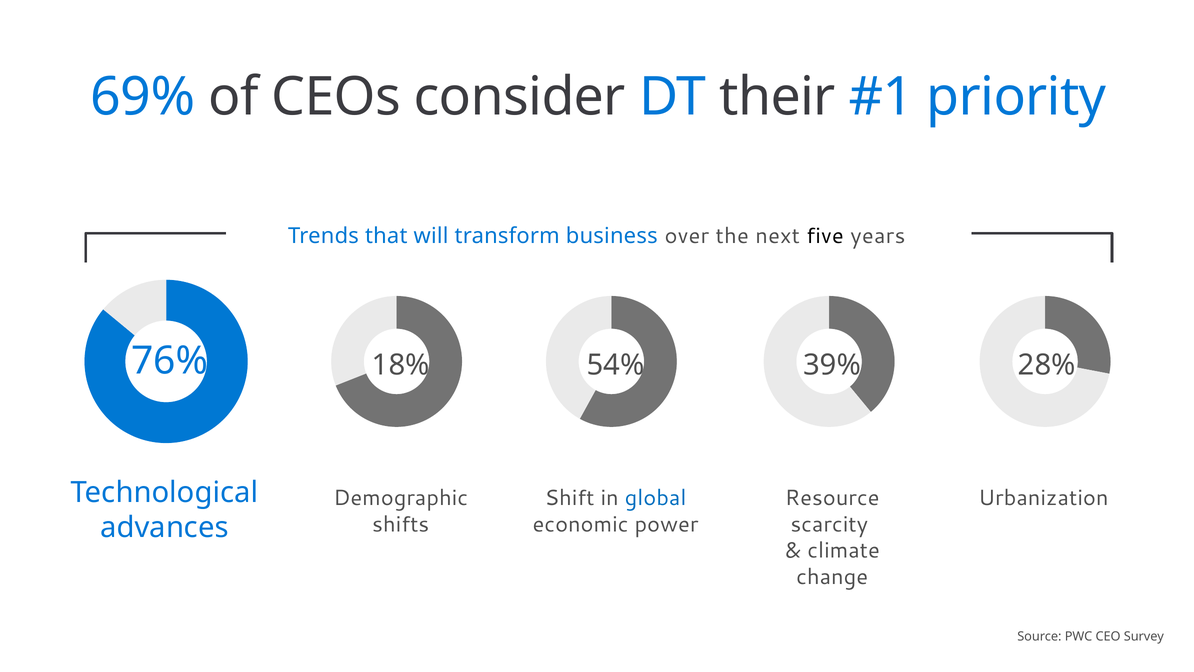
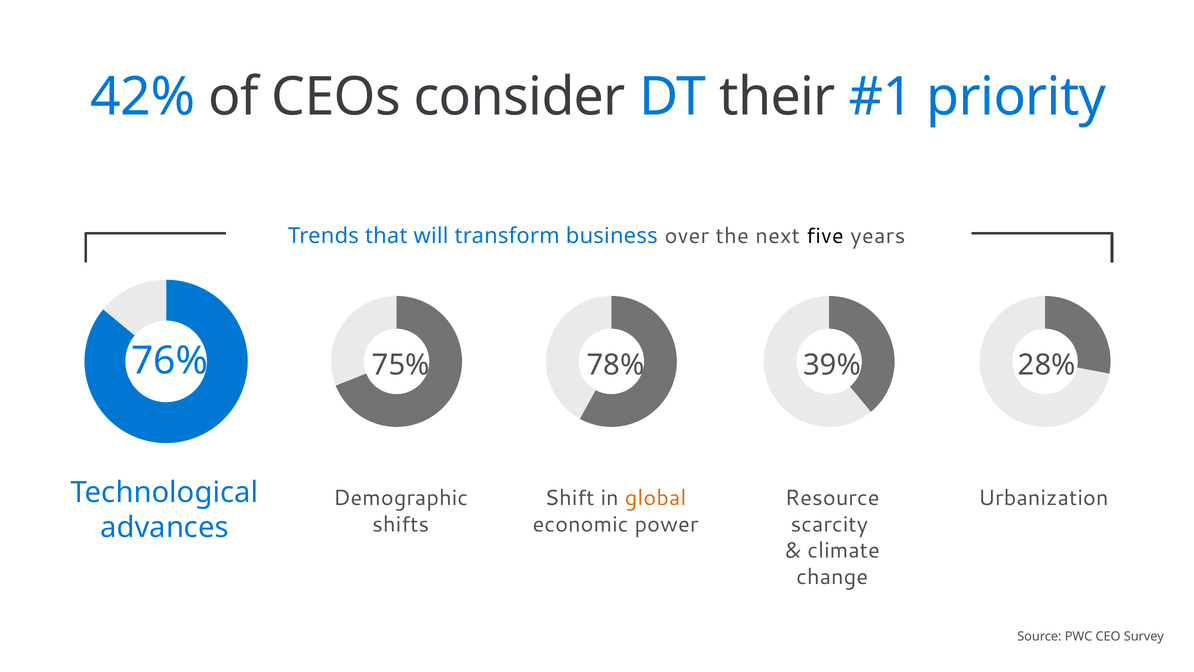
69%: 69% -> 42%
18%: 18% -> 75%
54%: 54% -> 78%
global colour: blue -> orange
